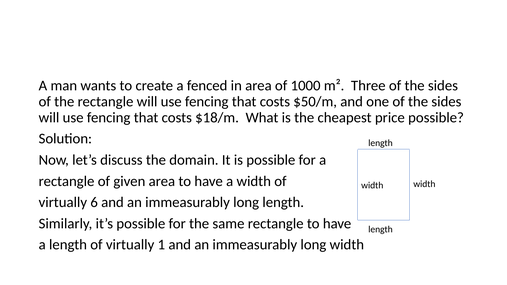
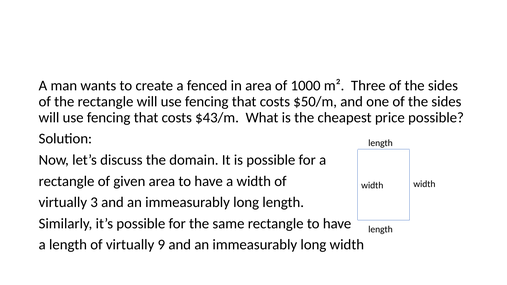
$18/m: $18/m -> $43/m
6: 6 -> 3
1: 1 -> 9
